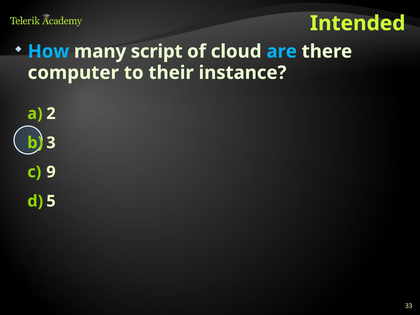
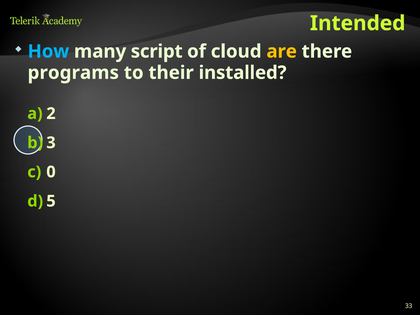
are colour: light blue -> yellow
computer: computer -> programs
instance: instance -> installed
9: 9 -> 0
